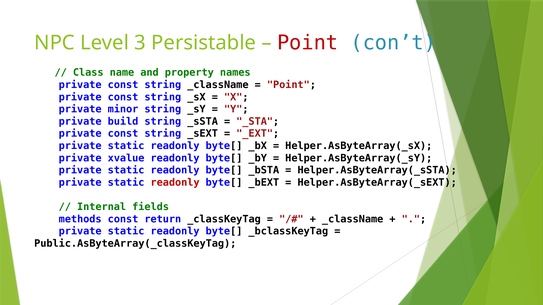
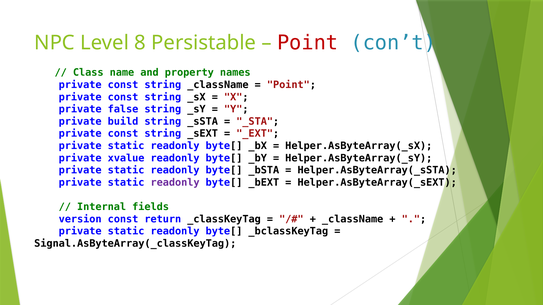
3: 3 -> 8
minor: minor -> false
readonly at (175, 183) colour: red -> purple
methods: methods -> version
Public.AsByteArray(_classKeyTag: Public.AsByteArray(_classKeyTag -> Signal.AsByteArray(_classKeyTag
